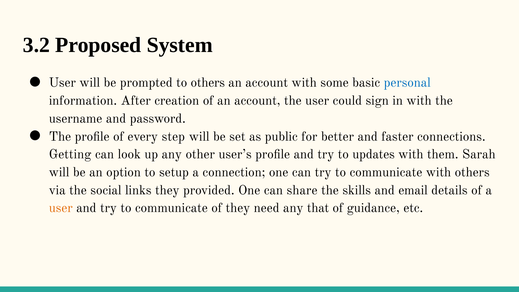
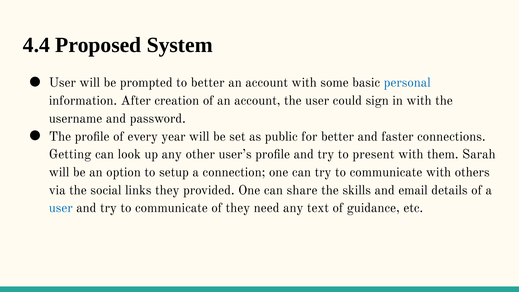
3.2: 3.2 -> 4.4
to others: others -> better
step: step -> year
updates: updates -> present
user at (61, 208) colour: orange -> blue
that: that -> text
